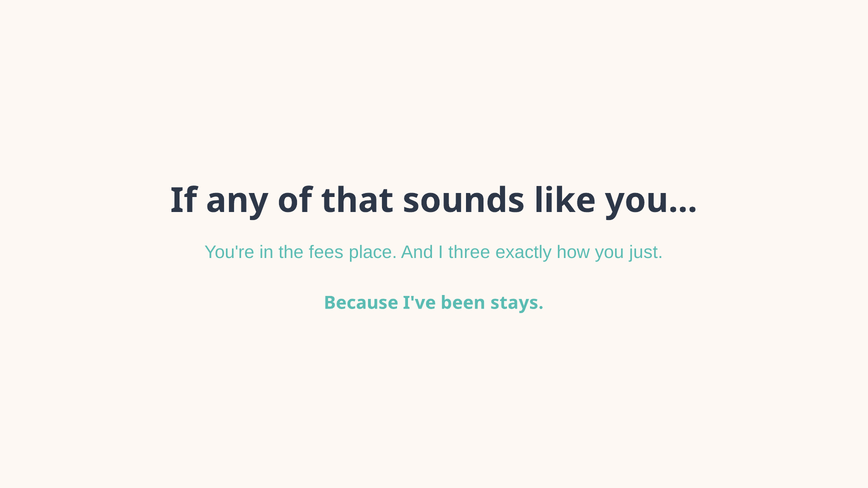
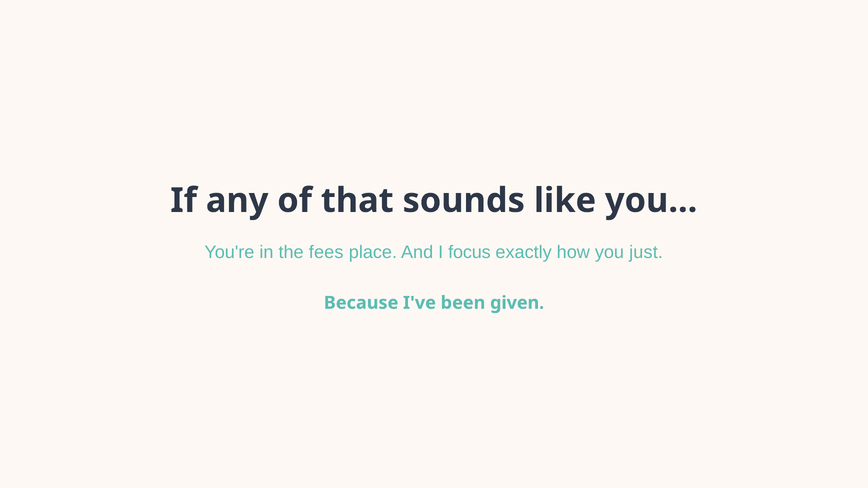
three: three -> focus
stays: stays -> given
